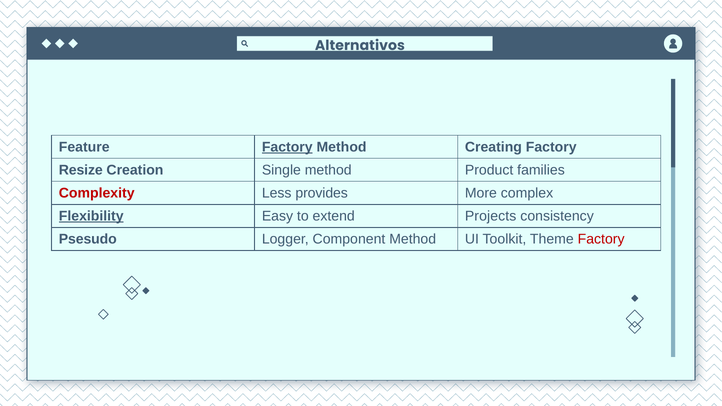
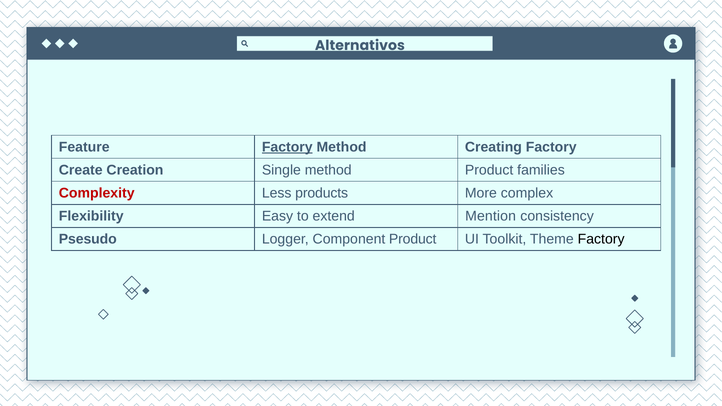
Resize: Resize -> Create
provides: provides -> products
Flexibility underline: present -> none
Projects: Projects -> Mention
Component Method: Method -> Product
Factory at (601, 239) colour: red -> black
